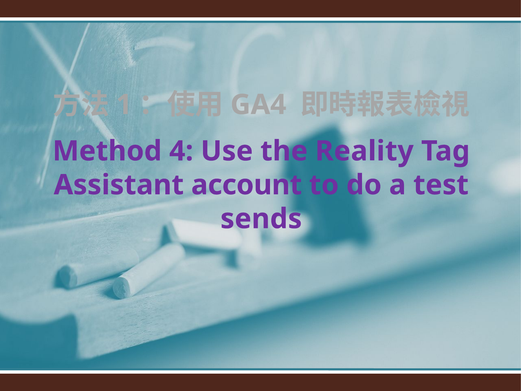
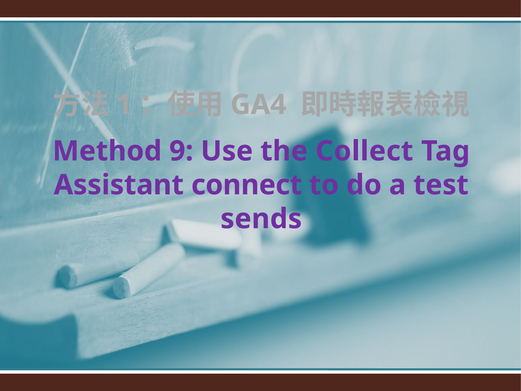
4: 4 -> 9
Reality: Reality -> Collect
account: account -> connect
